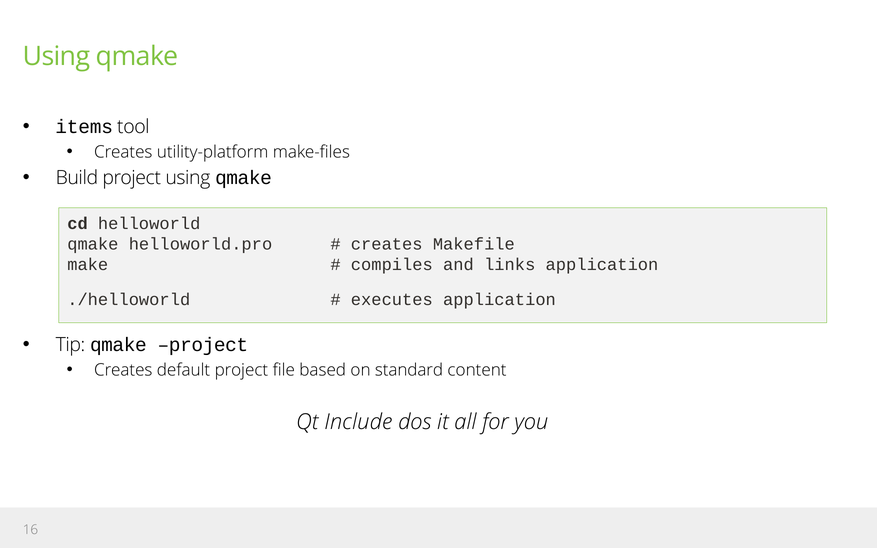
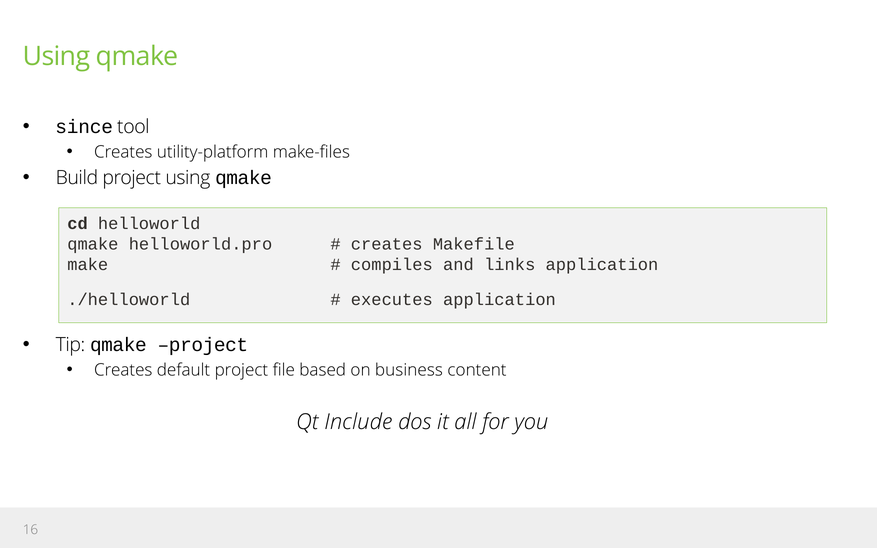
items: items -> since
standard: standard -> business
